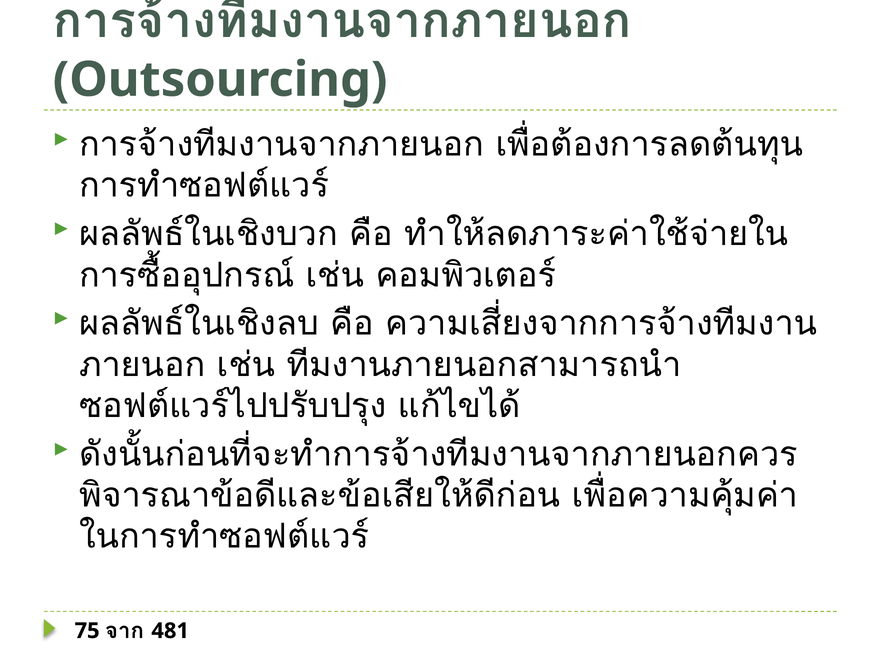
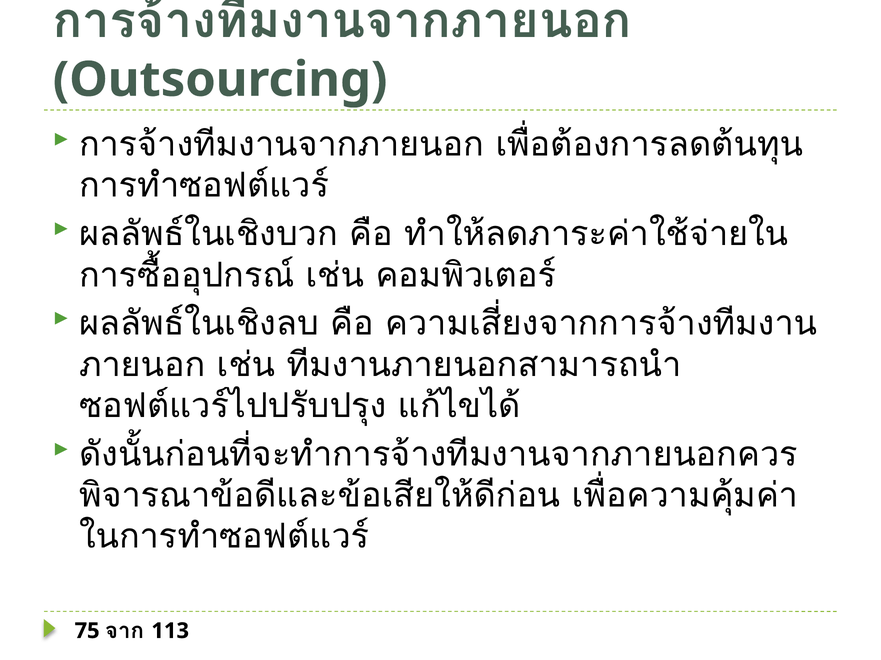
481: 481 -> 113
